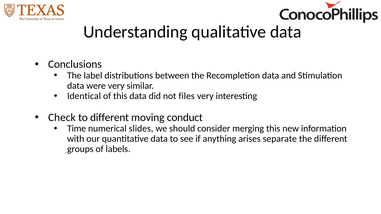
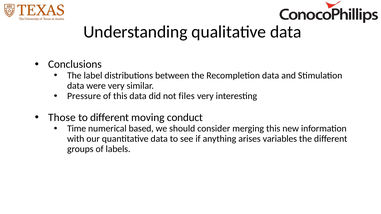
Identical: Identical -> Pressure
Check: Check -> Those
slides: slides -> based
separate: separate -> variables
